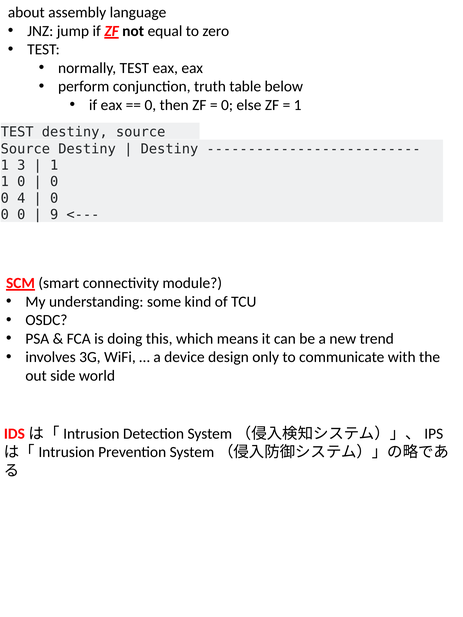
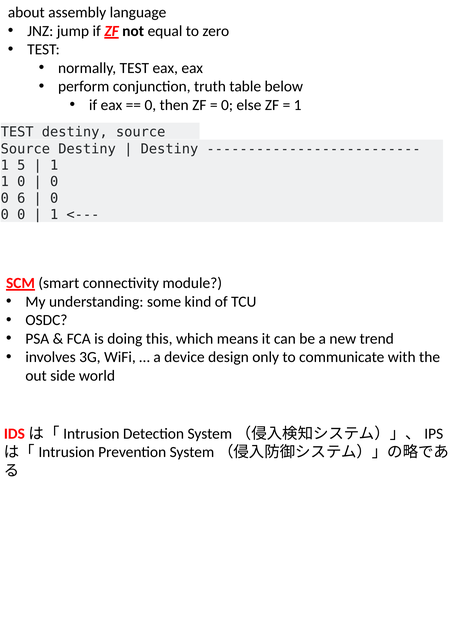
3: 3 -> 5
4: 4 -> 6
9 at (54, 215): 9 -> 1
